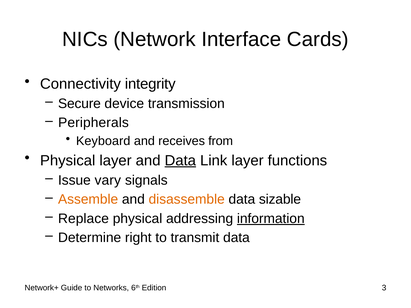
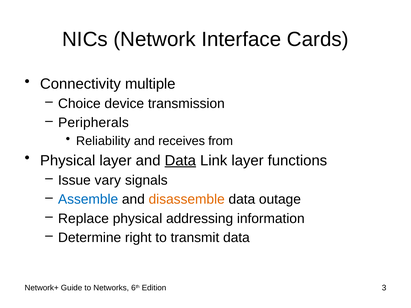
integrity: integrity -> multiple
Secure: Secure -> Choice
Keyboard: Keyboard -> Reliability
Assemble colour: orange -> blue
sizable: sizable -> outage
information underline: present -> none
